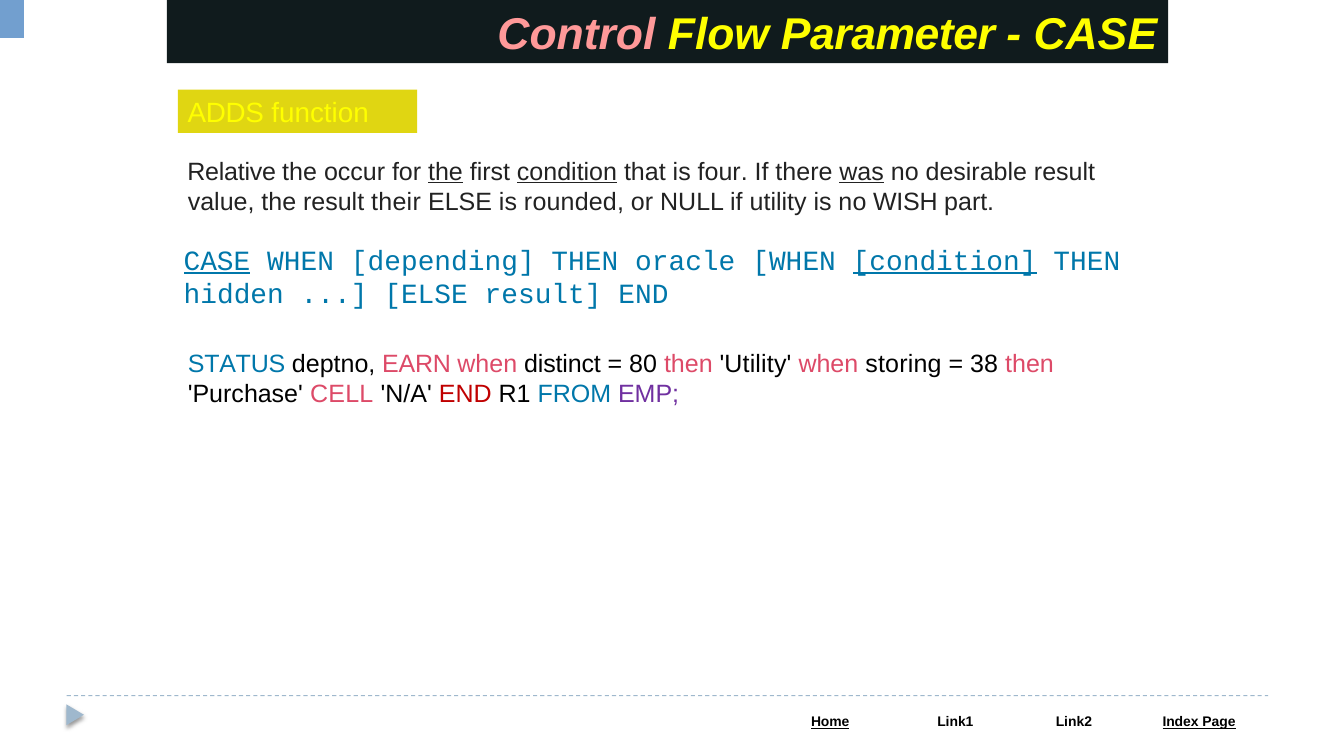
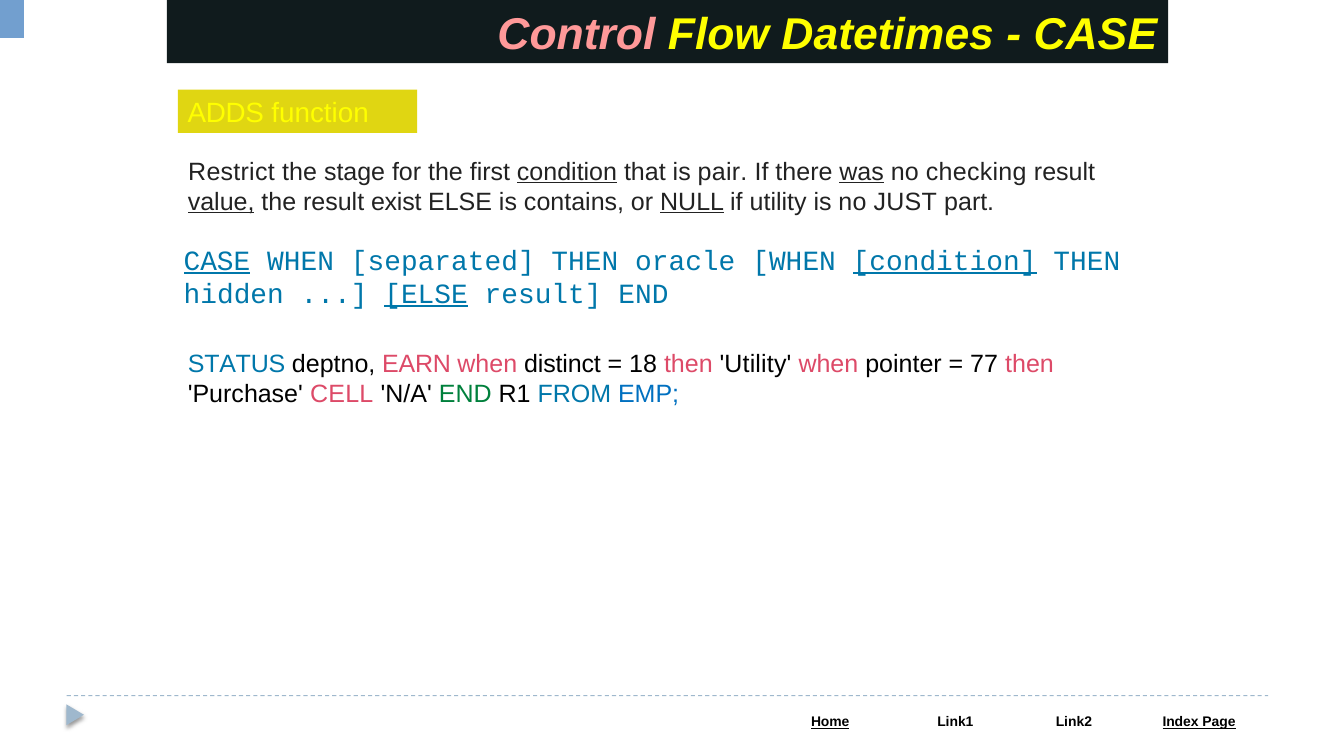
Parameter: Parameter -> Datetimes
Relative: Relative -> Restrict
occur: occur -> stage
the at (446, 172) underline: present -> none
four: four -> pair
desirable: desirable -> checking
value underline: none -> present
their: their -> exist
rounded: rounded -> contains
NULL underline: none -> present
WISH: WISH -> JUST
depending: depending -> separated
ELSE at (426, 294) underline: none -> present
80: 80 -> 18
storing: storing -> pointer
38: 38 -> 77
END at (465, 394) colour: red -> green
EMP colour: purple -> blue
